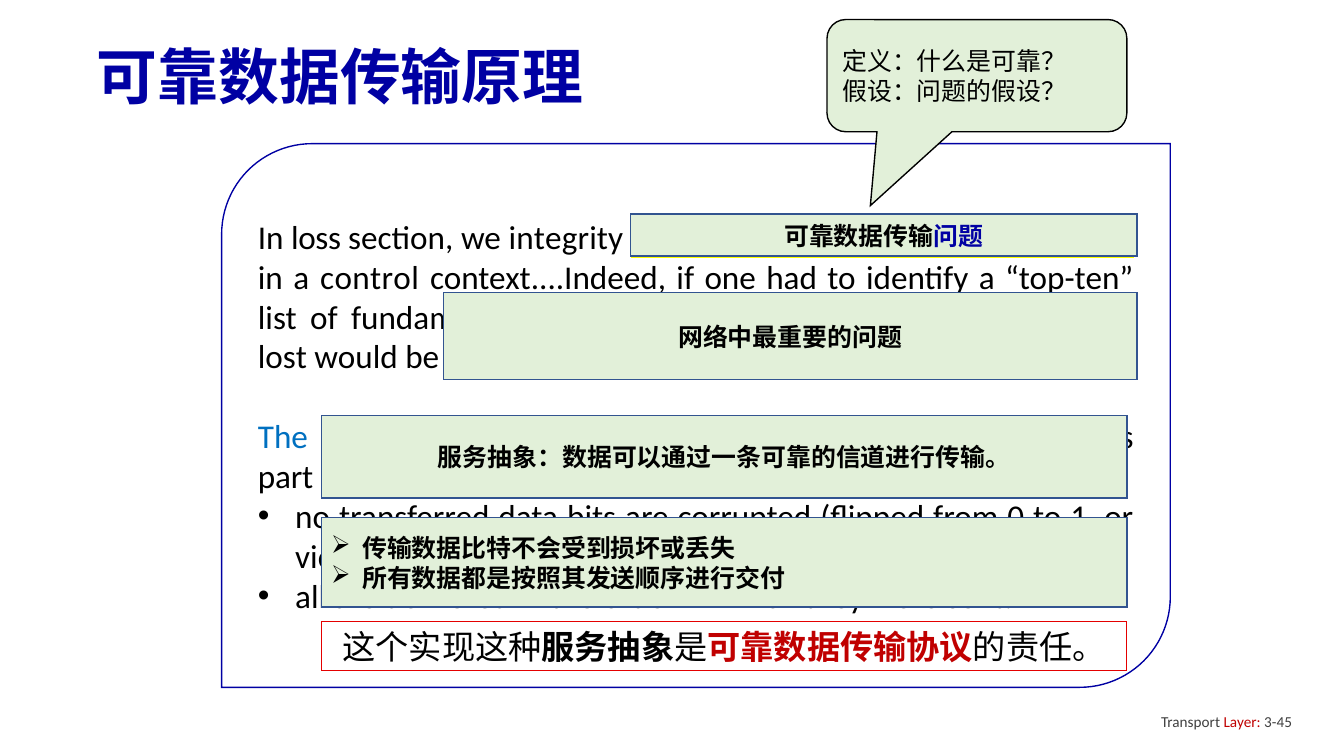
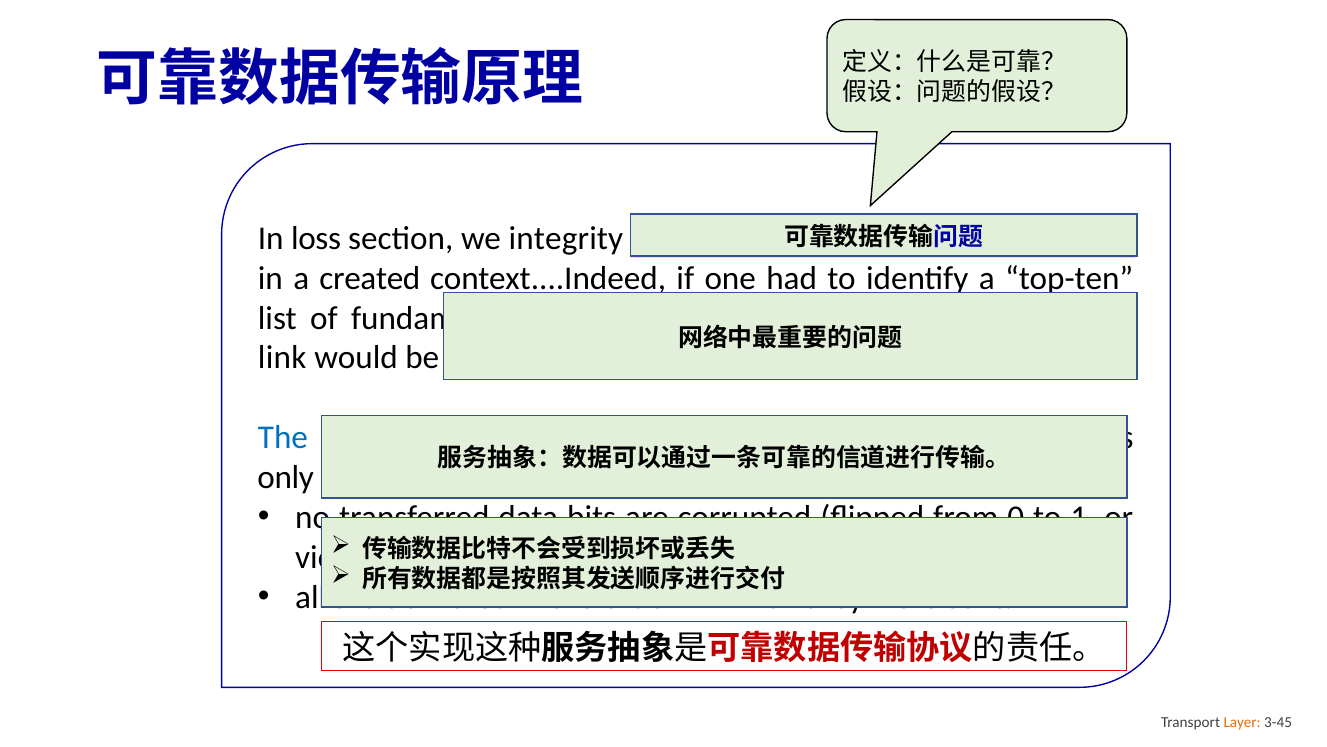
control: control -> created
lost at (282, 358): lost -> link
part: part -> only
Layer colour: red -> orange
